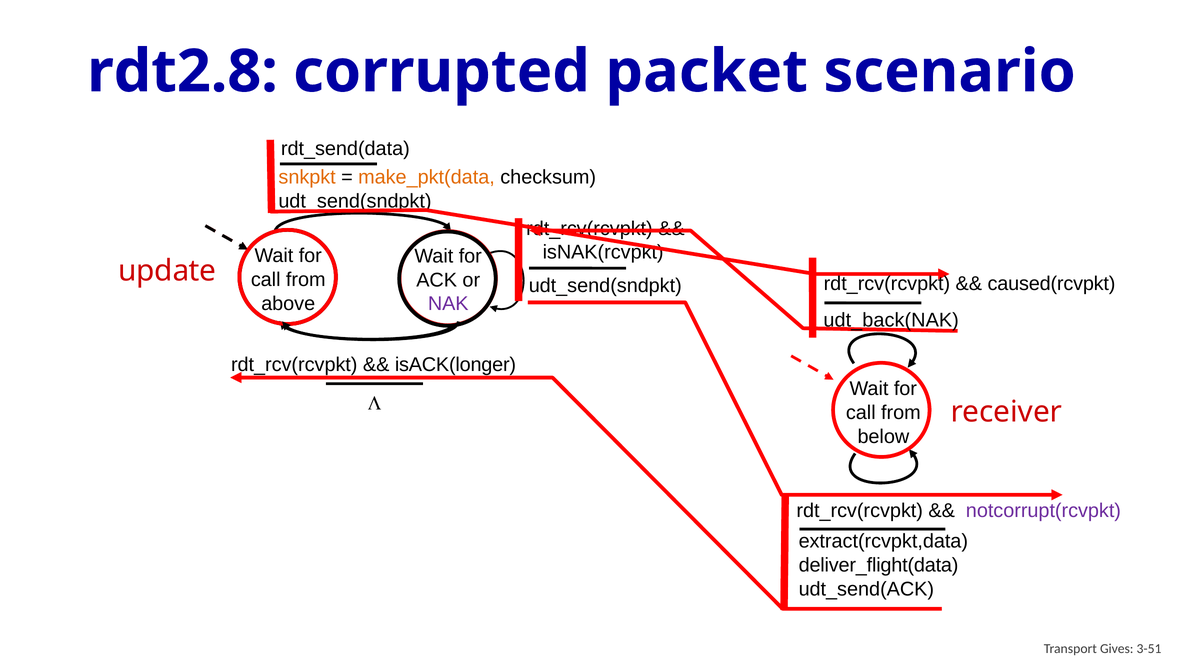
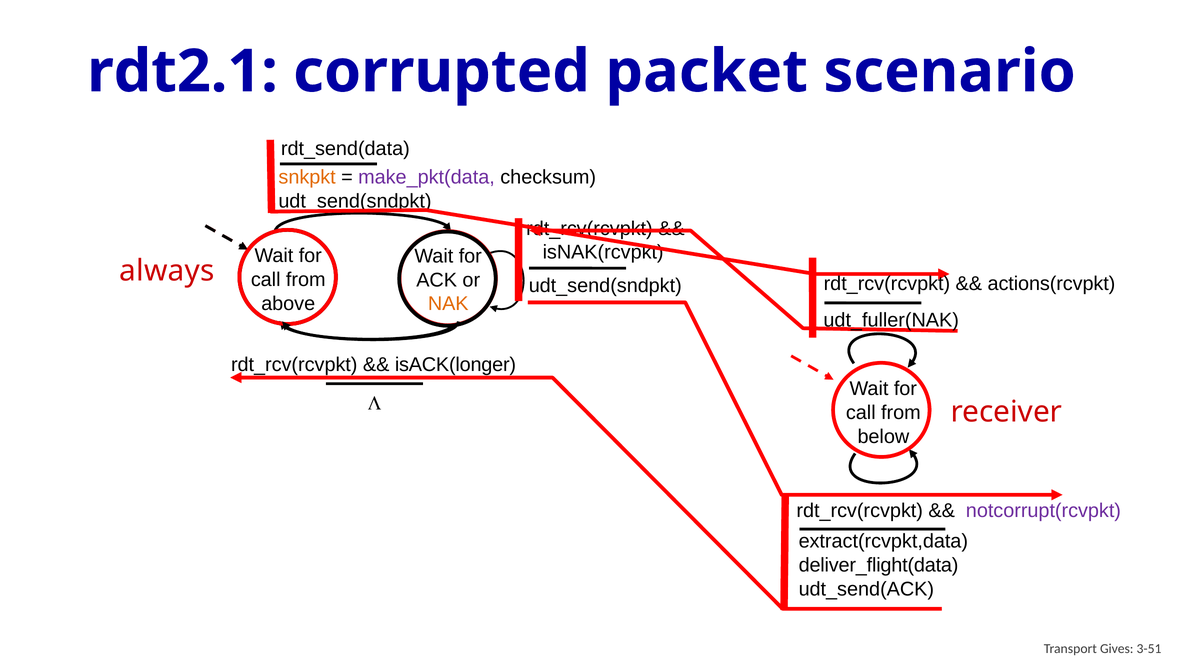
rdt2.8: rdt2.8 -> rdt2.1
make_pkt(data colour: orange -> purple
update: update -> always
caused(rcvpkt: caused(rcvpkt -> actions(rcvpkt
NAK colour: purple -> orange
udt_back(NAK: udt_back(NAK -> udt_fuller(NAK
